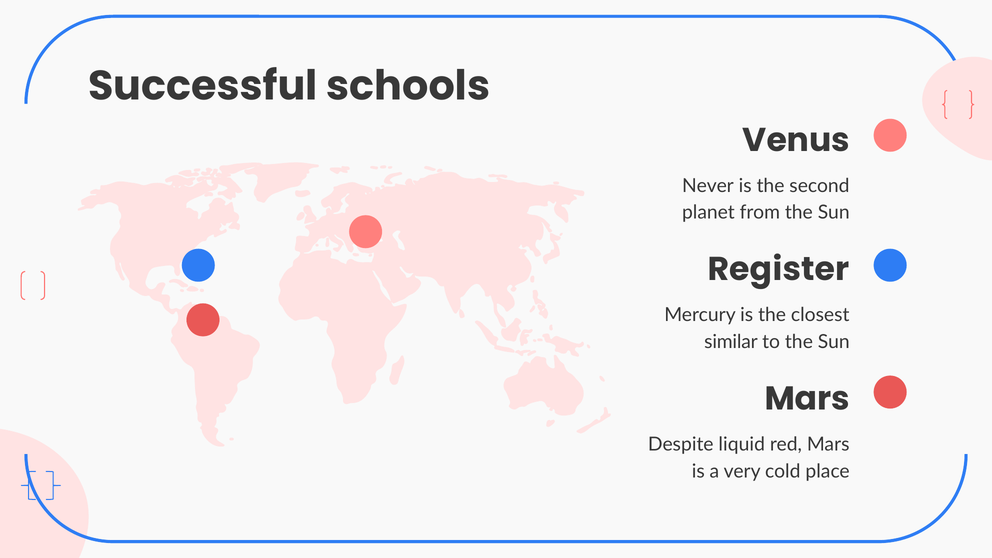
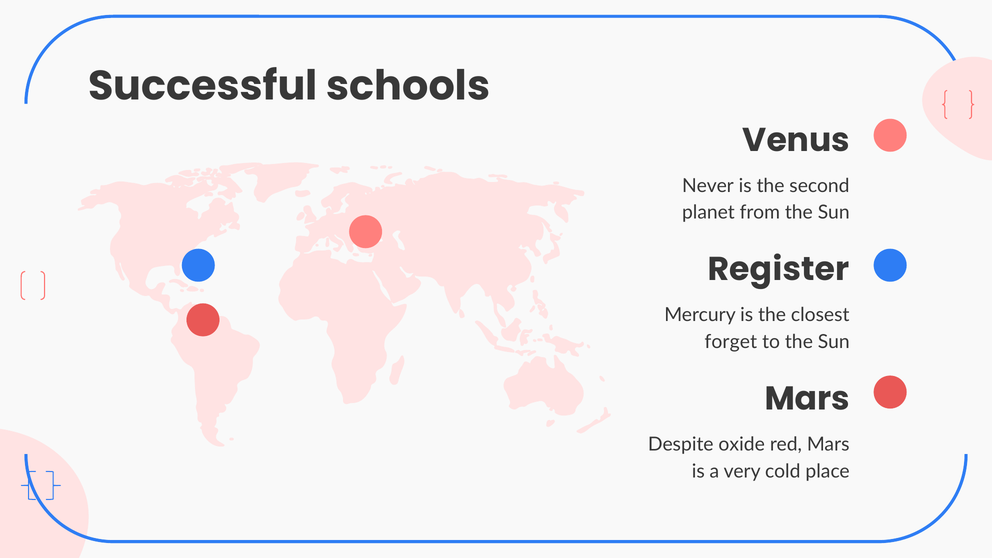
similar: similar -> forget
liquid: liquid -> oxide
